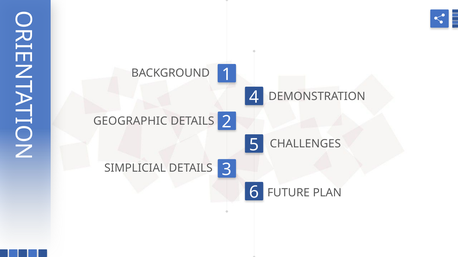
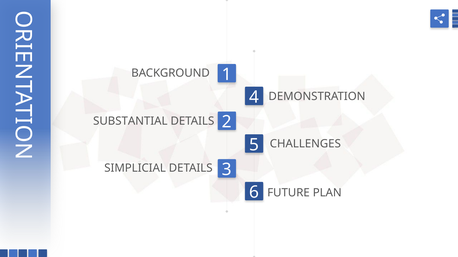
GEOGRAPHIC: GEOGRAPHIC -> SUBSTANTIAL
